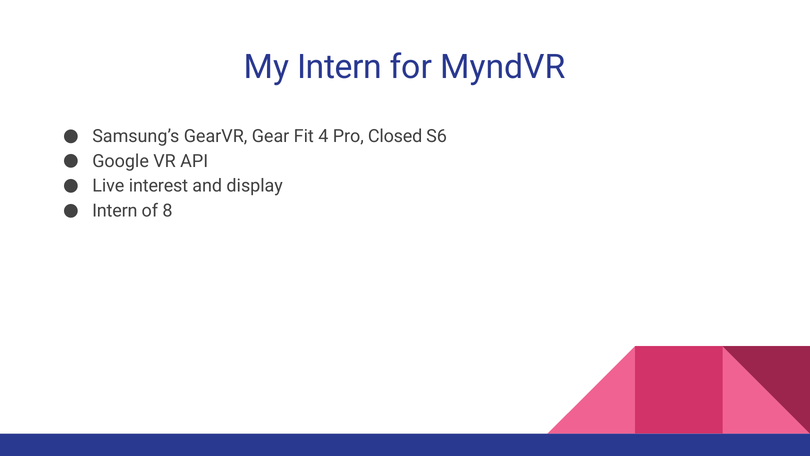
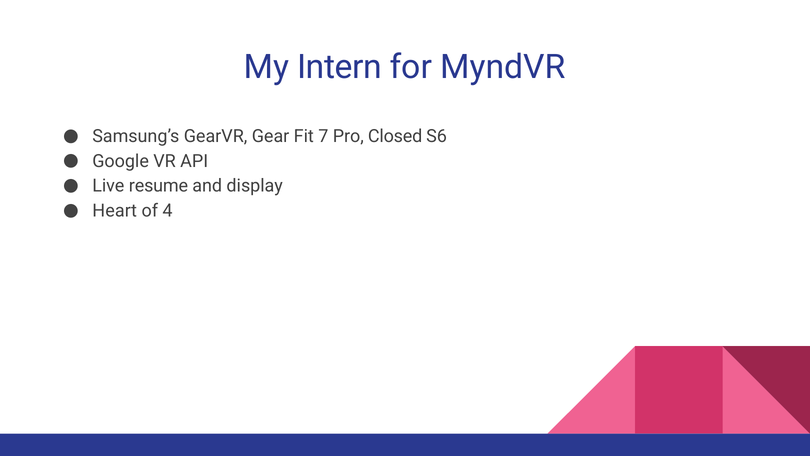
4: 4 -> 7
interest: interest -> resume
Intern at (115, 211): Intern -> Heart
8: 8 -> 4
